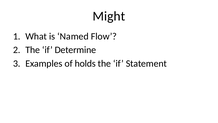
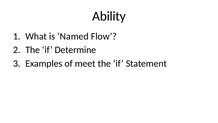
Might: Might -> Ability
holds: holds -> meet
